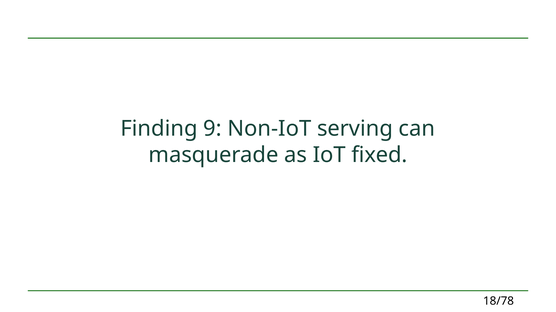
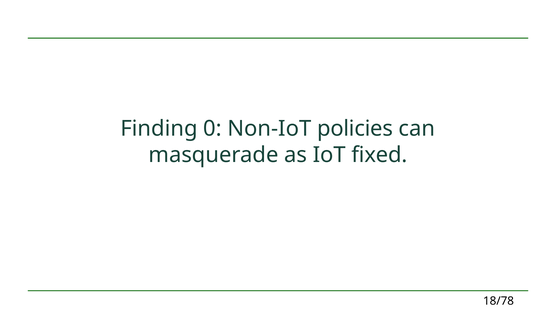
9: 9 -> 0
serving: serving -> policies
